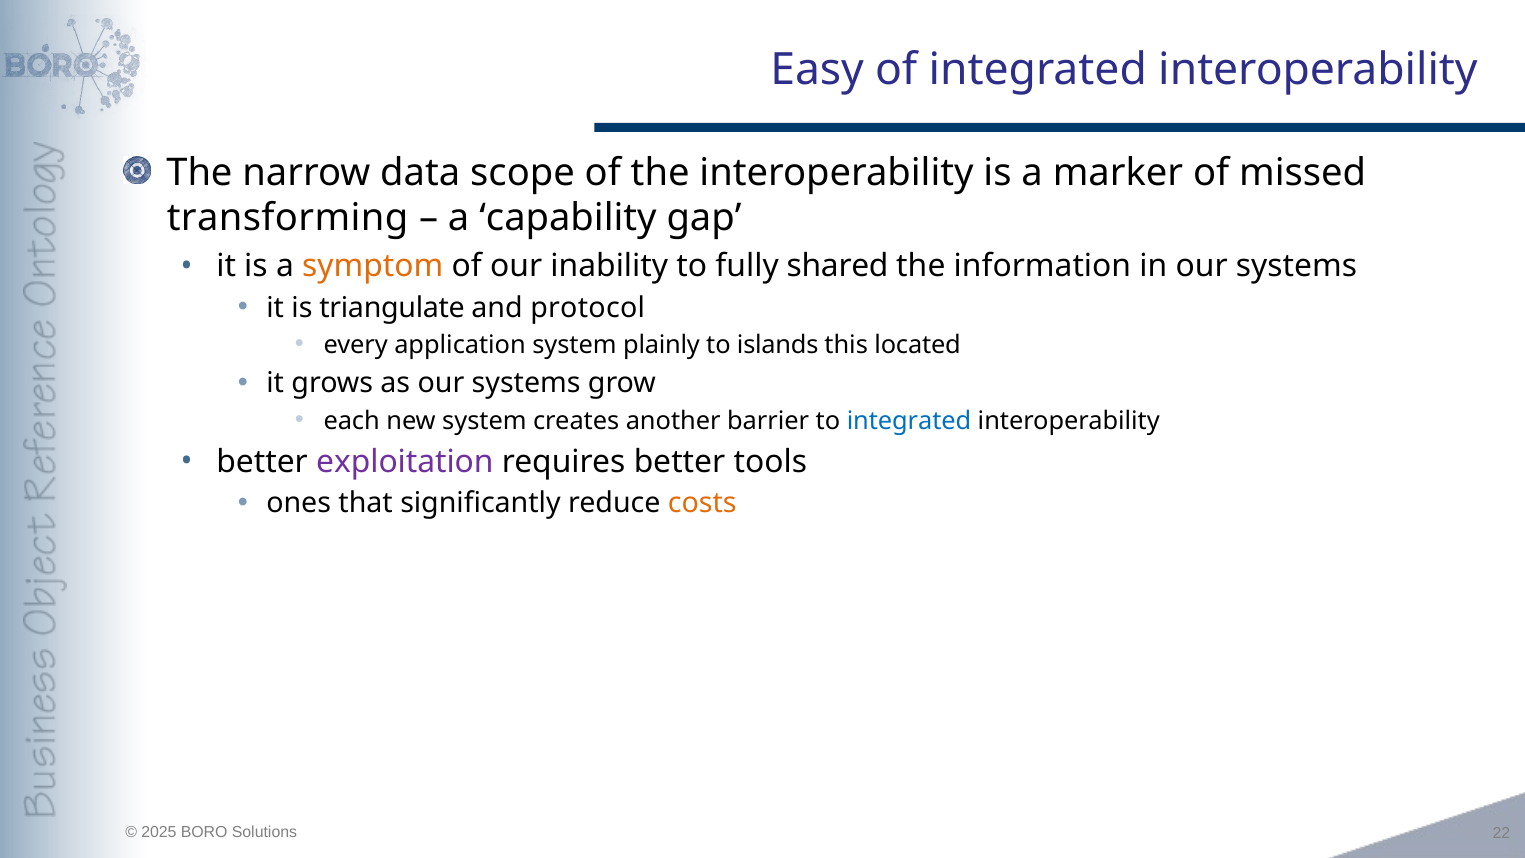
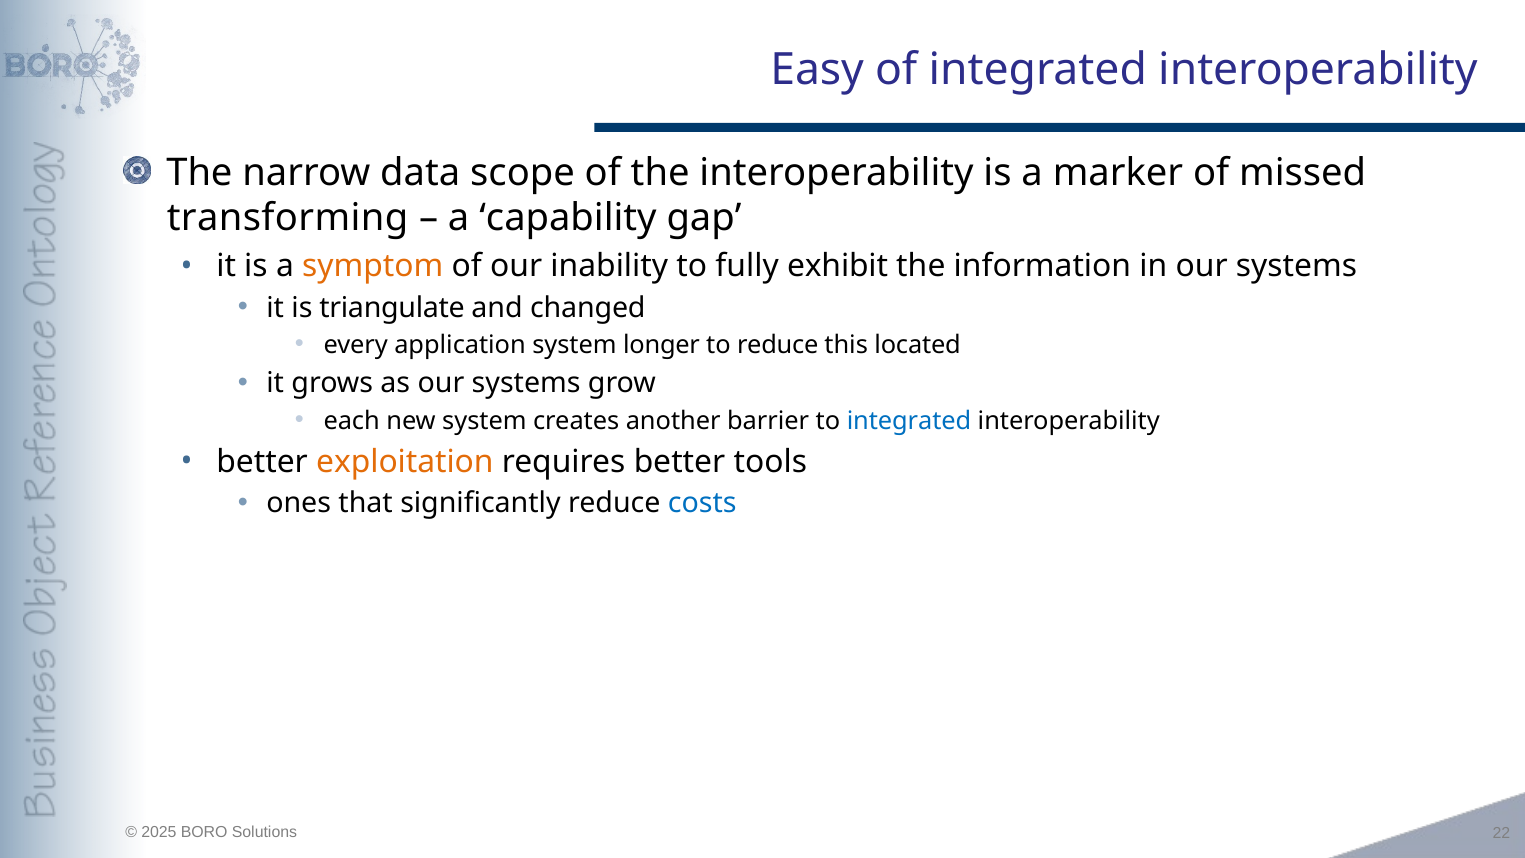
shared: shared -> exhibit
protocol: protocol -> changed
plainly: plainly -> longer
to islands: islands -> reduce
exploitation colour: purple -> orange
costs colour: orange -> blue
